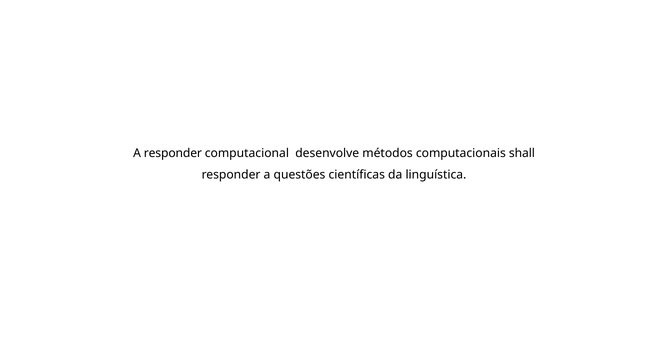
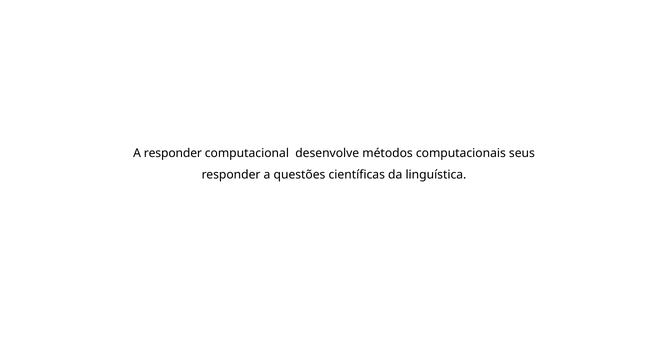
shall: shall -> seus
